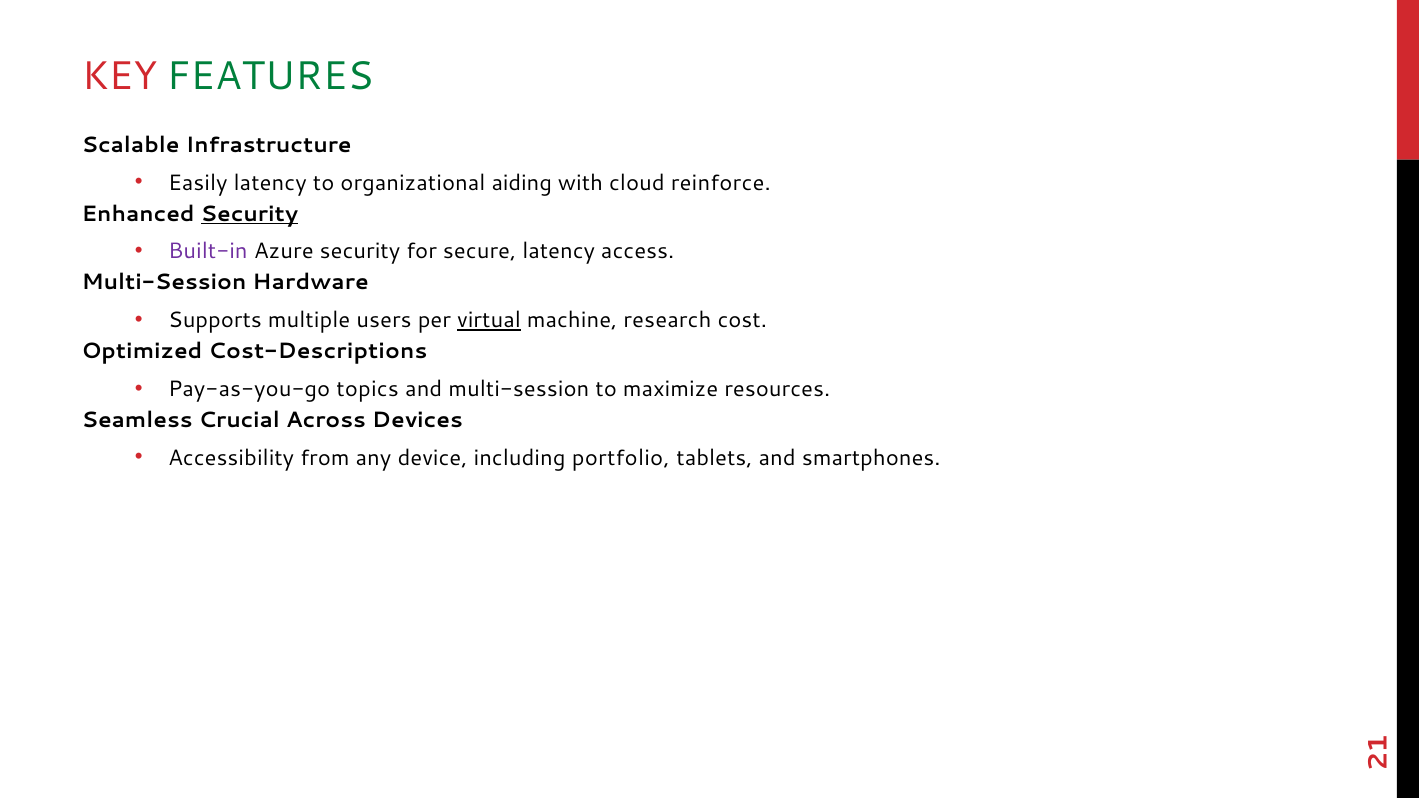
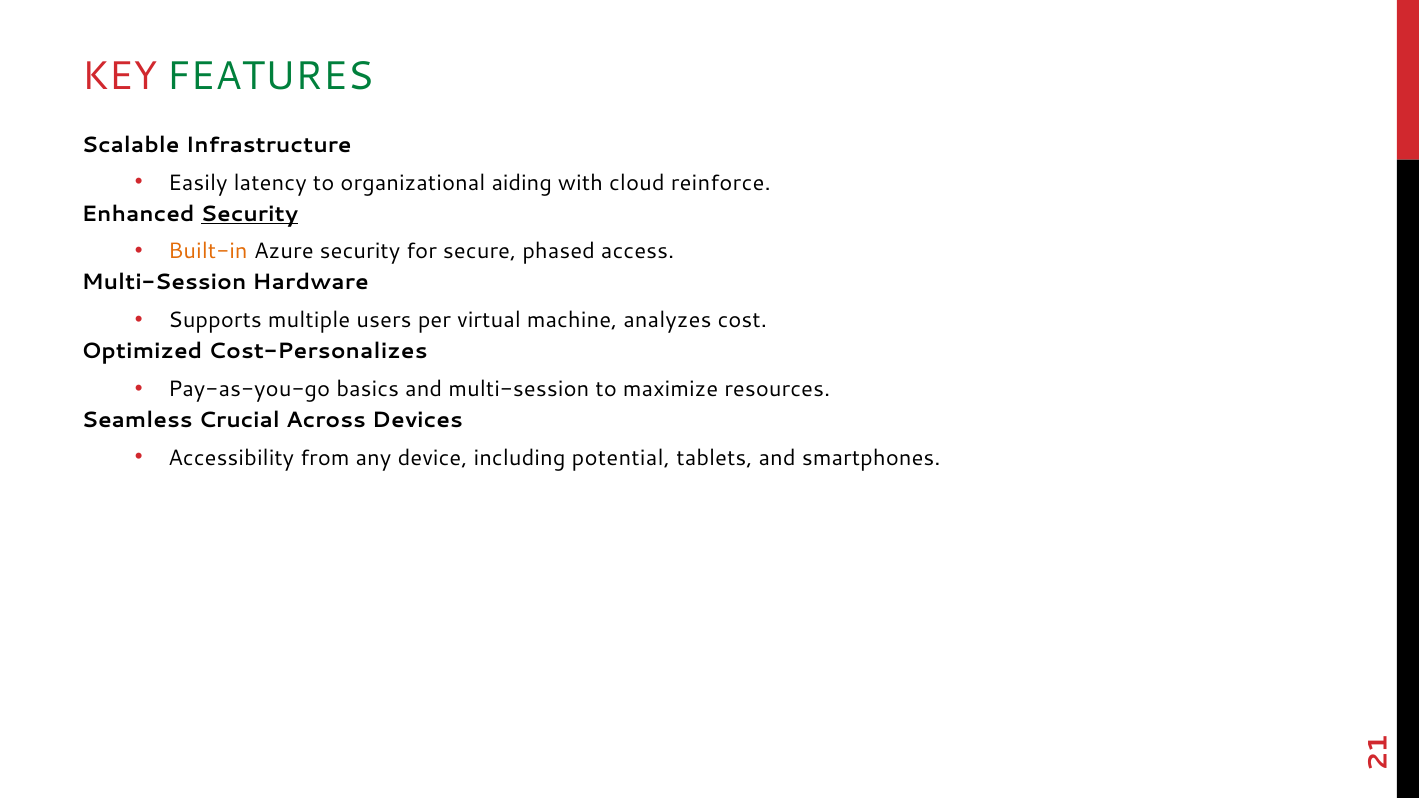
Built-in colour: purple -> orange
secure latency: latency -> phased
virtual underline: present -> none
research: research -> analyzes
Cost-Descriptions: Cost-Descriptions -> Cost-Personalizes
topics: topics -> basics
portfolio: portfolio -> potential
